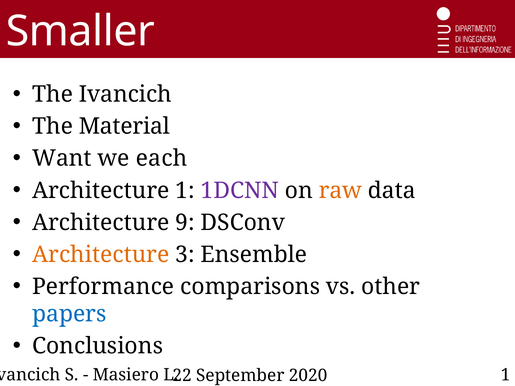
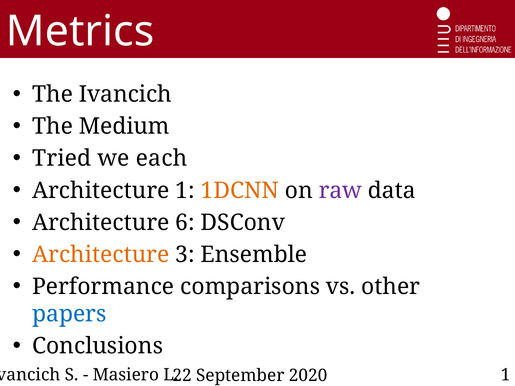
Smaller: Smaller -> Metrics
Material: Material -> Medium
Want: Want -> Tried
1DCNN colour: purple -> orange
raw colour: orange -> purple
9: 9 -> 6
